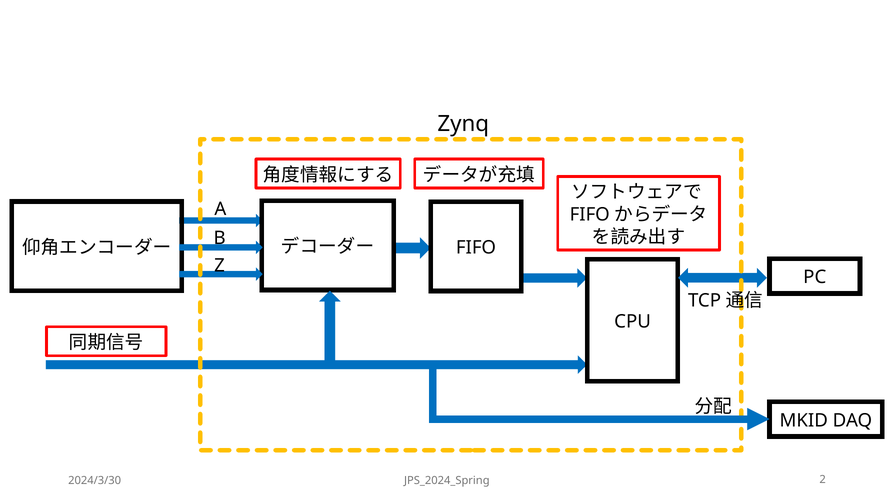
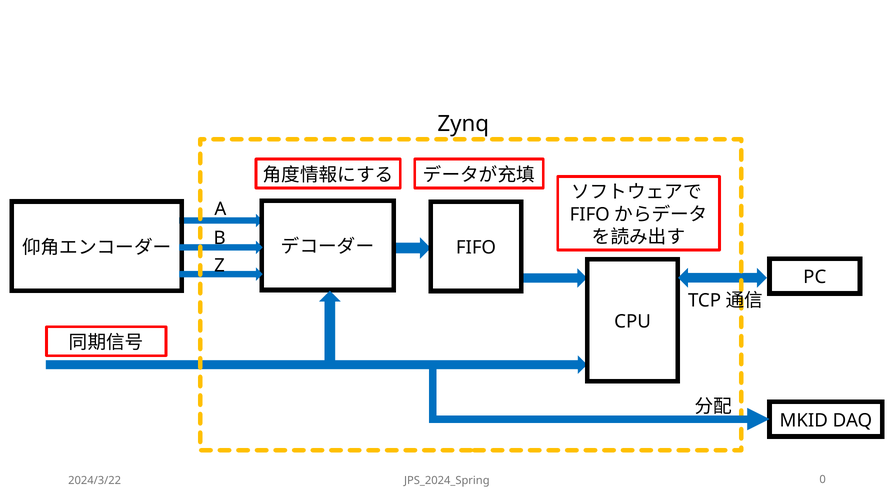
2024/3/30: 2024/3/30 -> 2024/3/22
2: 2 -> 0
